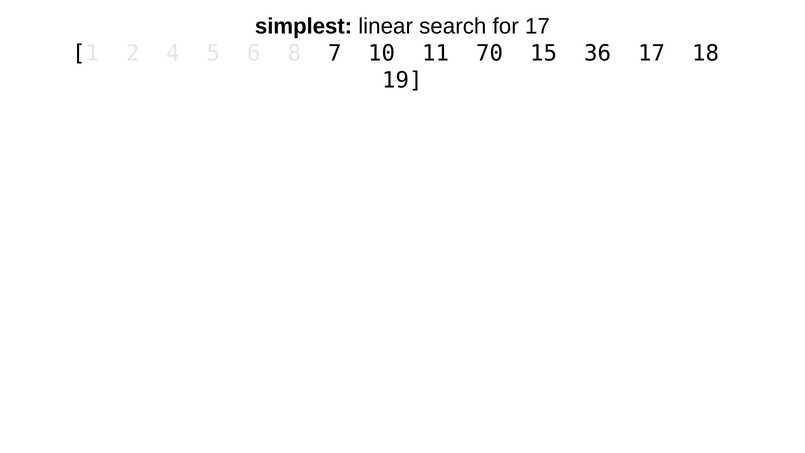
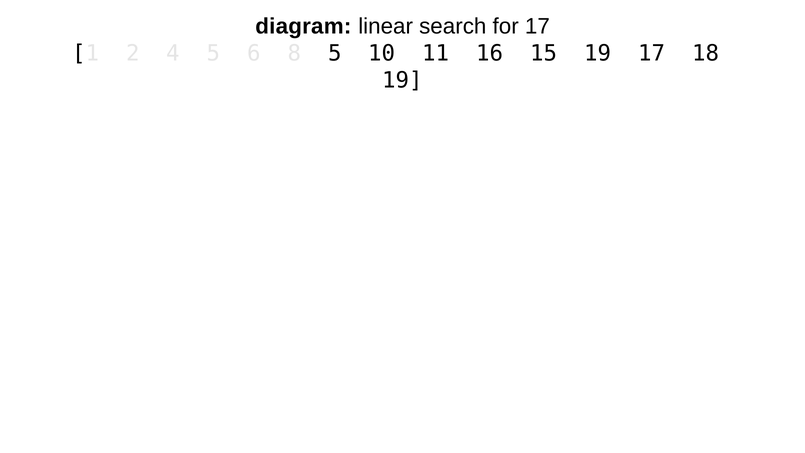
simplest: simplest -> diagram
8 7: 7 -> 5
70: 70 -> 16
15 36: 36 -> 19
